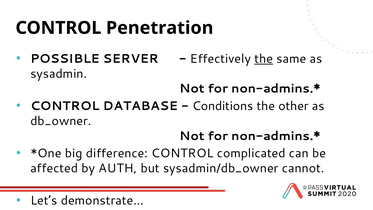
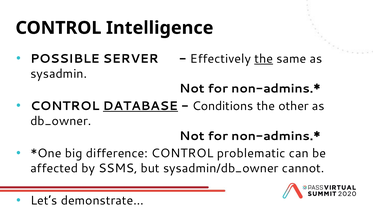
Penetration: Penetration -> Intelligence
DATABASE underline: none -> present
complicated: complicated -> problematic
AUTH: AUTH -> SSMS
